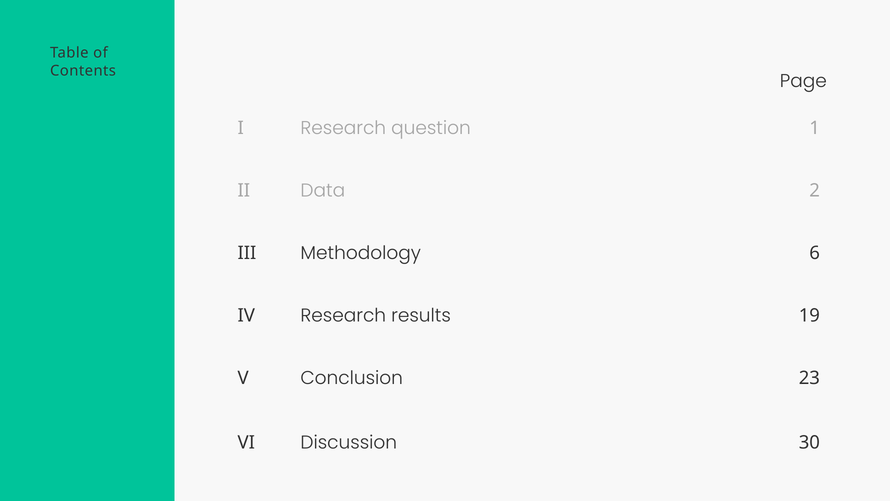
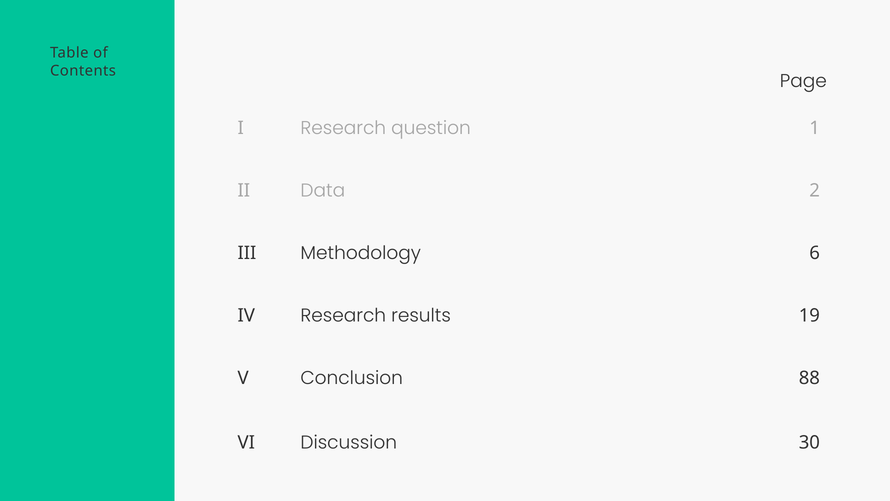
23: 23 -> 88
